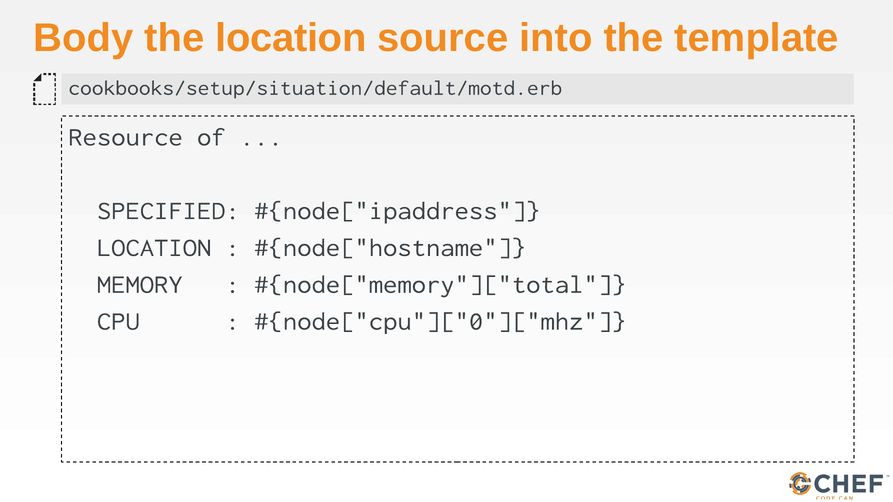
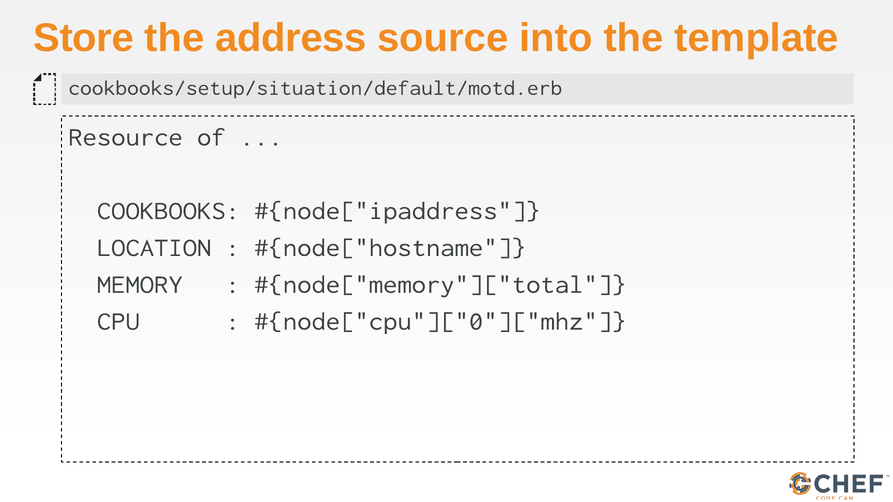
Body: Body -> Store
the location: location -> address
SPECIFIED: SPECIFIED -> COOKBOOKS
